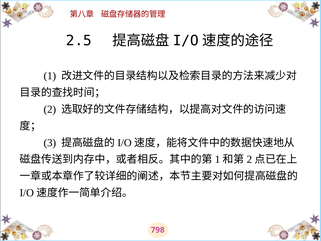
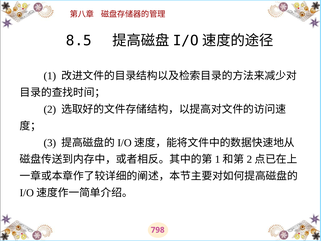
2.5: 2.5 -> 8.5
